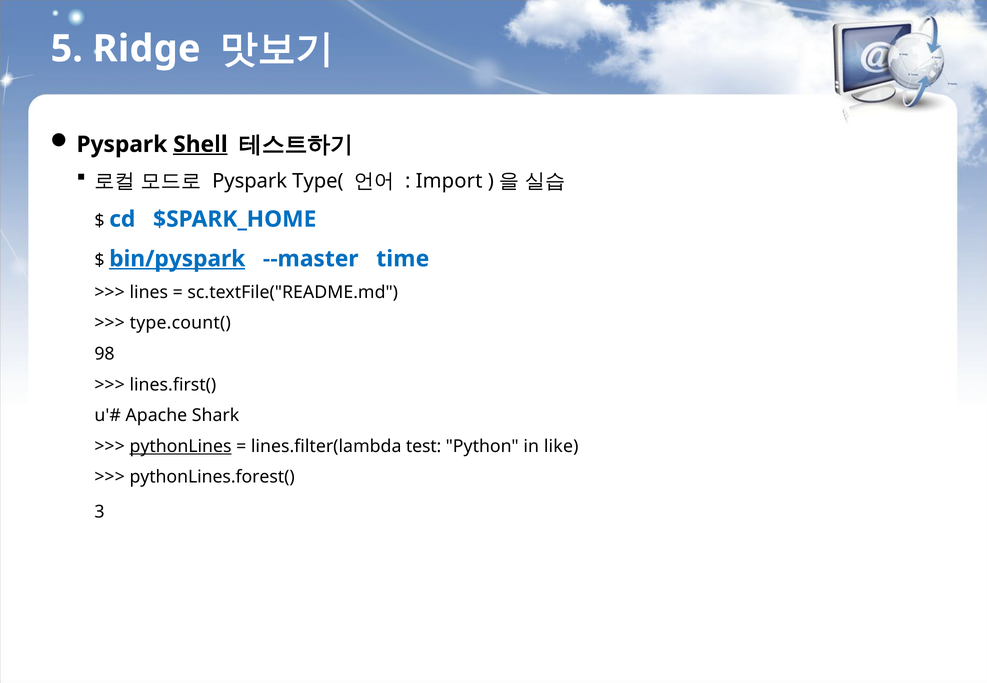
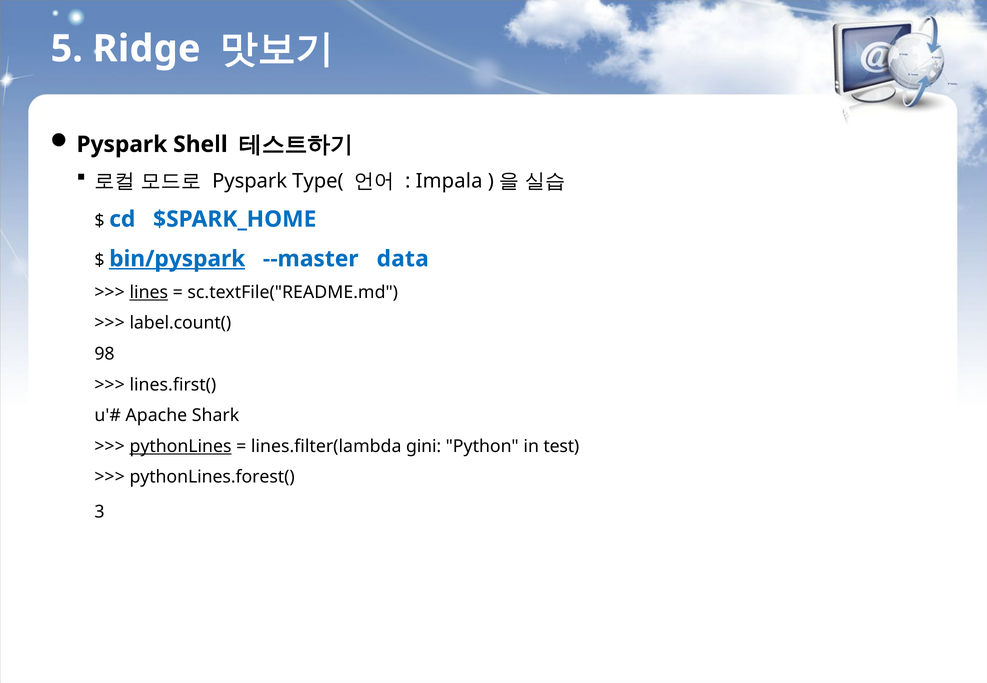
Shell underline: present -> none
Import: Import -> Impala
time: time -> data
lines underline: none -> present
type.count(: type.count( -> label.count(
test: test -> gini
like: like -> test
